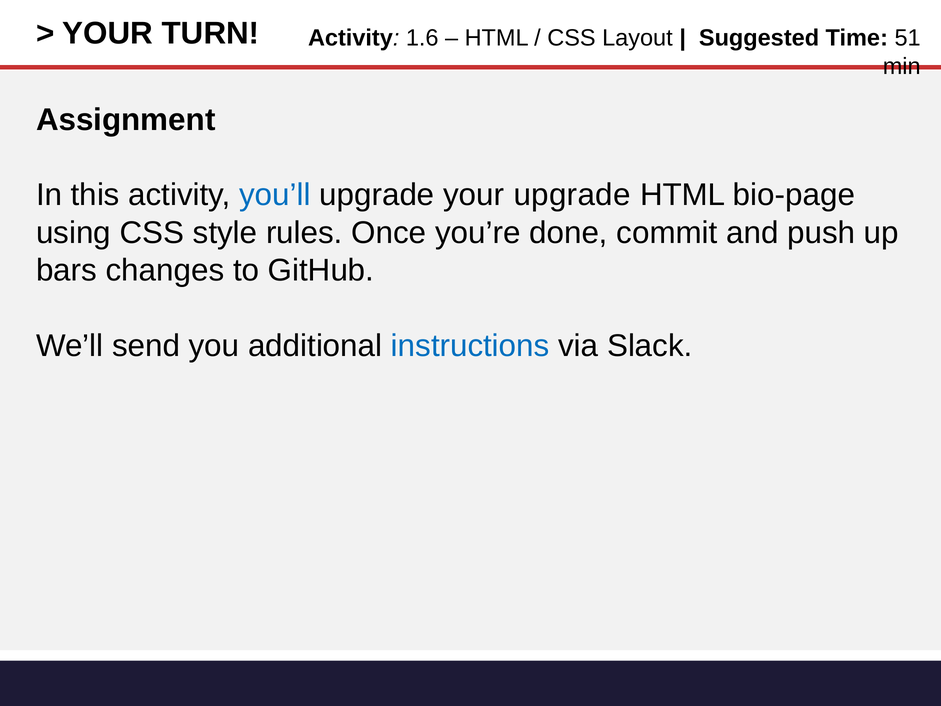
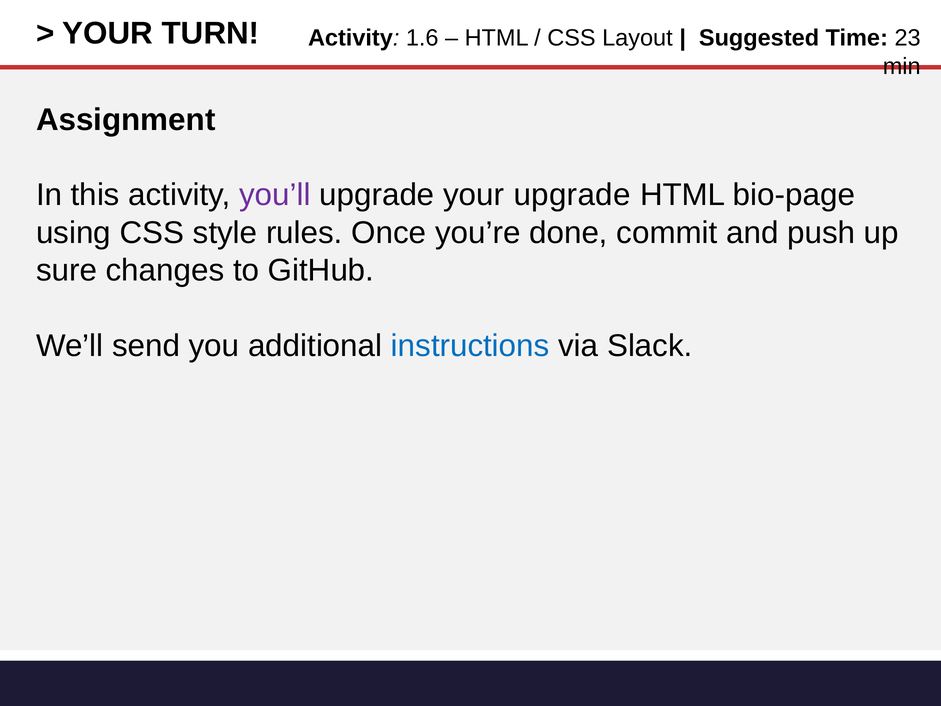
51: 51 -> 23
you’ll colour: blue -> purple
bars: bars -> sure
